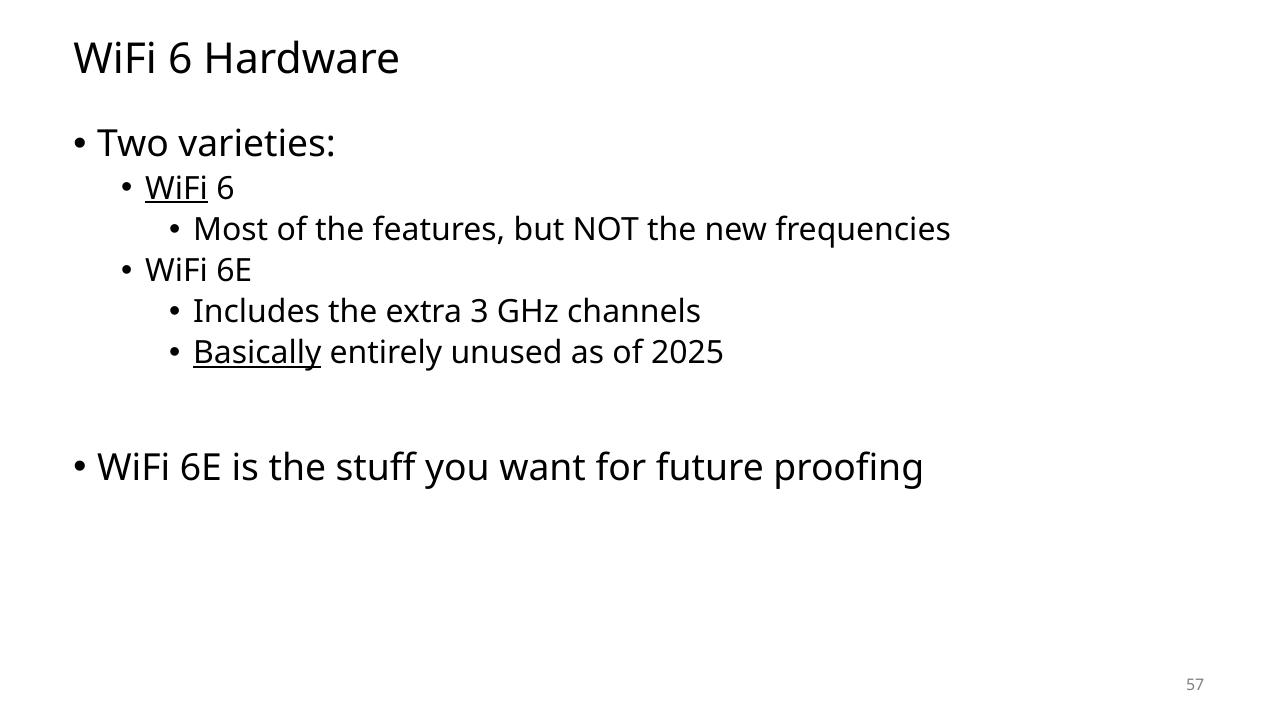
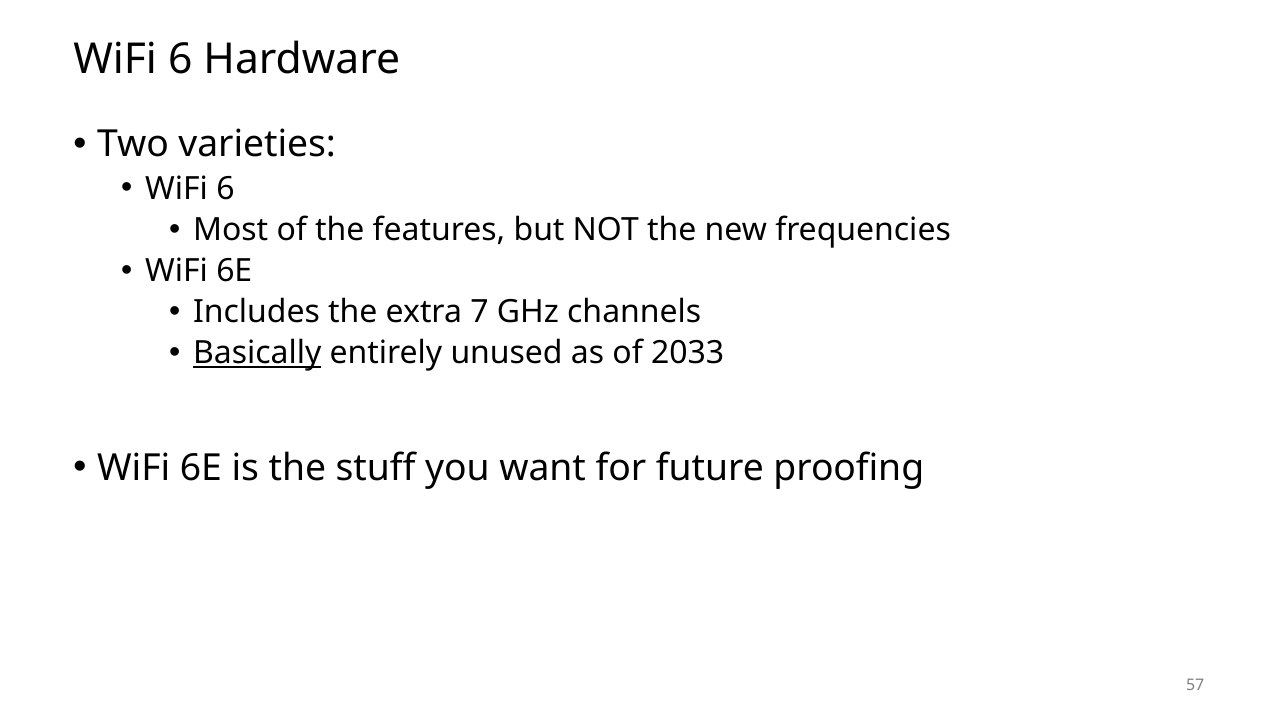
WiFi at (177, 189) underline: present -> none
3: 3 -> 7
2025: 2025 -> 2033
